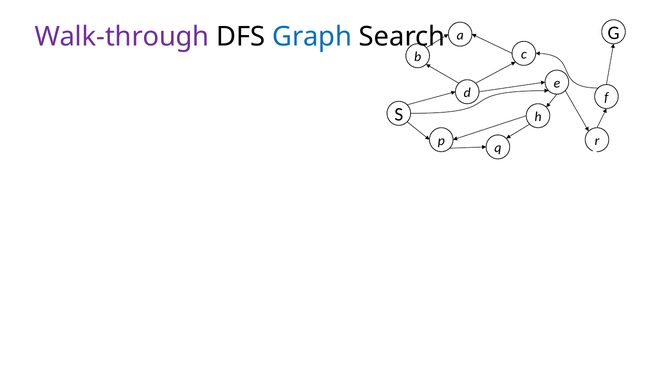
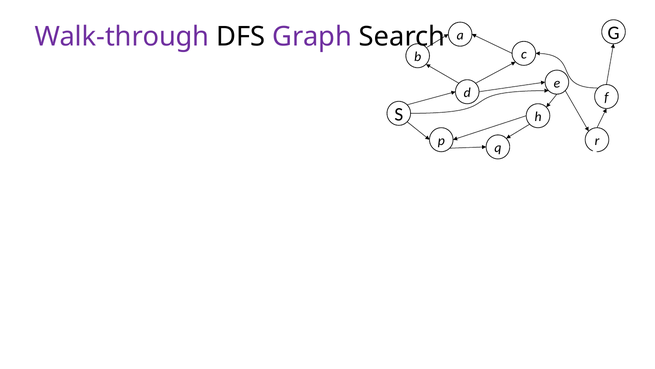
Graph colour: blue -> purple
